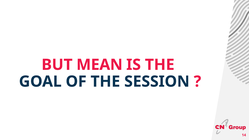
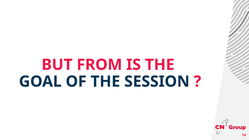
MEAN: MEAN -> FROM
